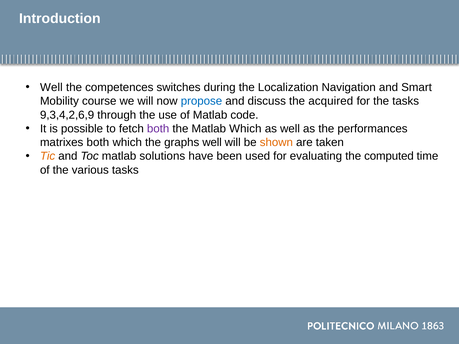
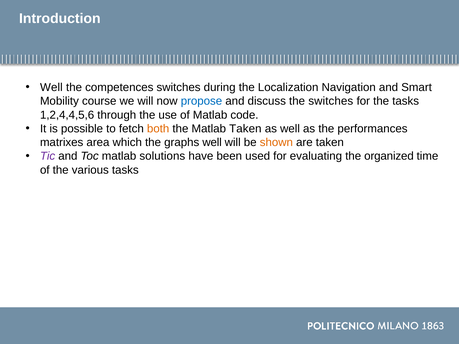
the acquired: acquired -> switches
9,3,4,2,6,9: 9,3,4,2,6,9 -> 1,2,4,4,5,6
both at (158, 129) colour: purple -> orange
Matlab Which: Which -> Taken
matrixes both: both -> area
Tic colour: orange -> purple
computed: computed -> organized
